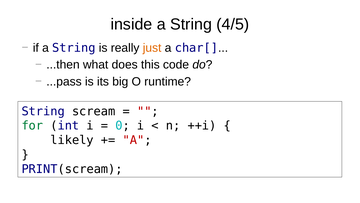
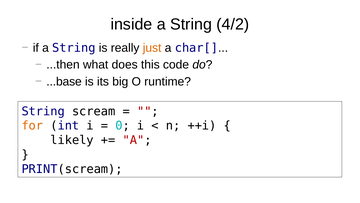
4/5: 4/5 -> 4/2
...pass: ...pass -> ...base
for colour: green -> orange
